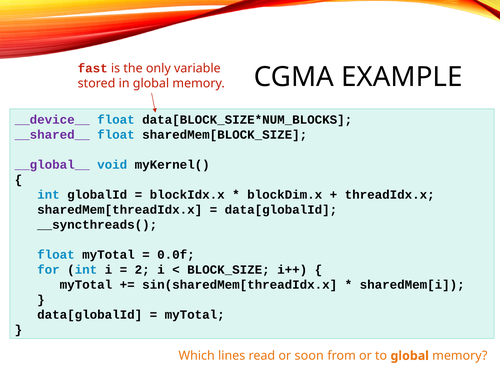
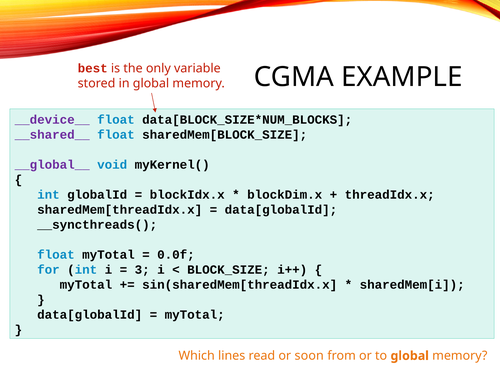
fast: fast -> best
2: 2 -> 3
